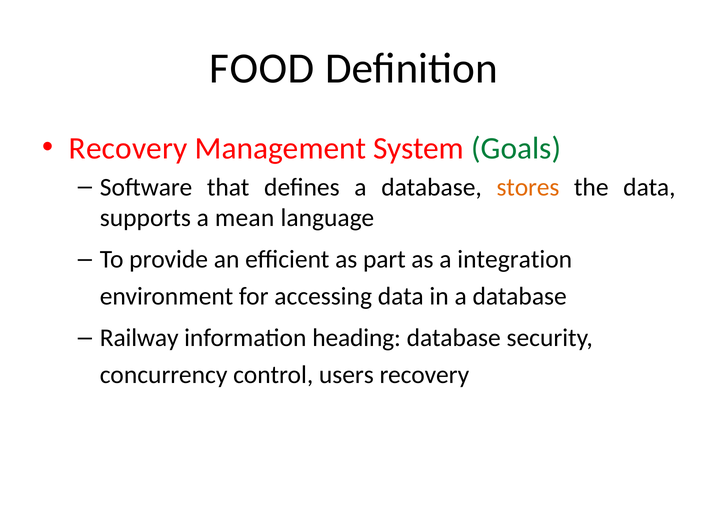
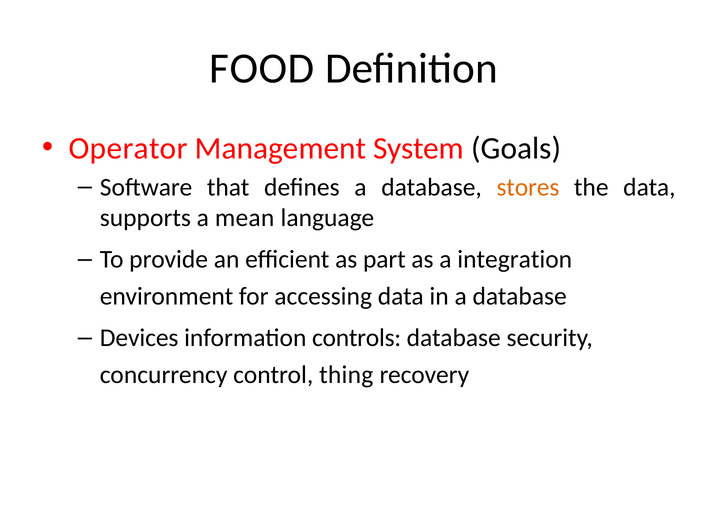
Recovery at (128, 148): Recovery -> Operator
Goals colour: green -> black
Railway: Railway -> Devices
heading: heading -> controls
users: users -> thing
